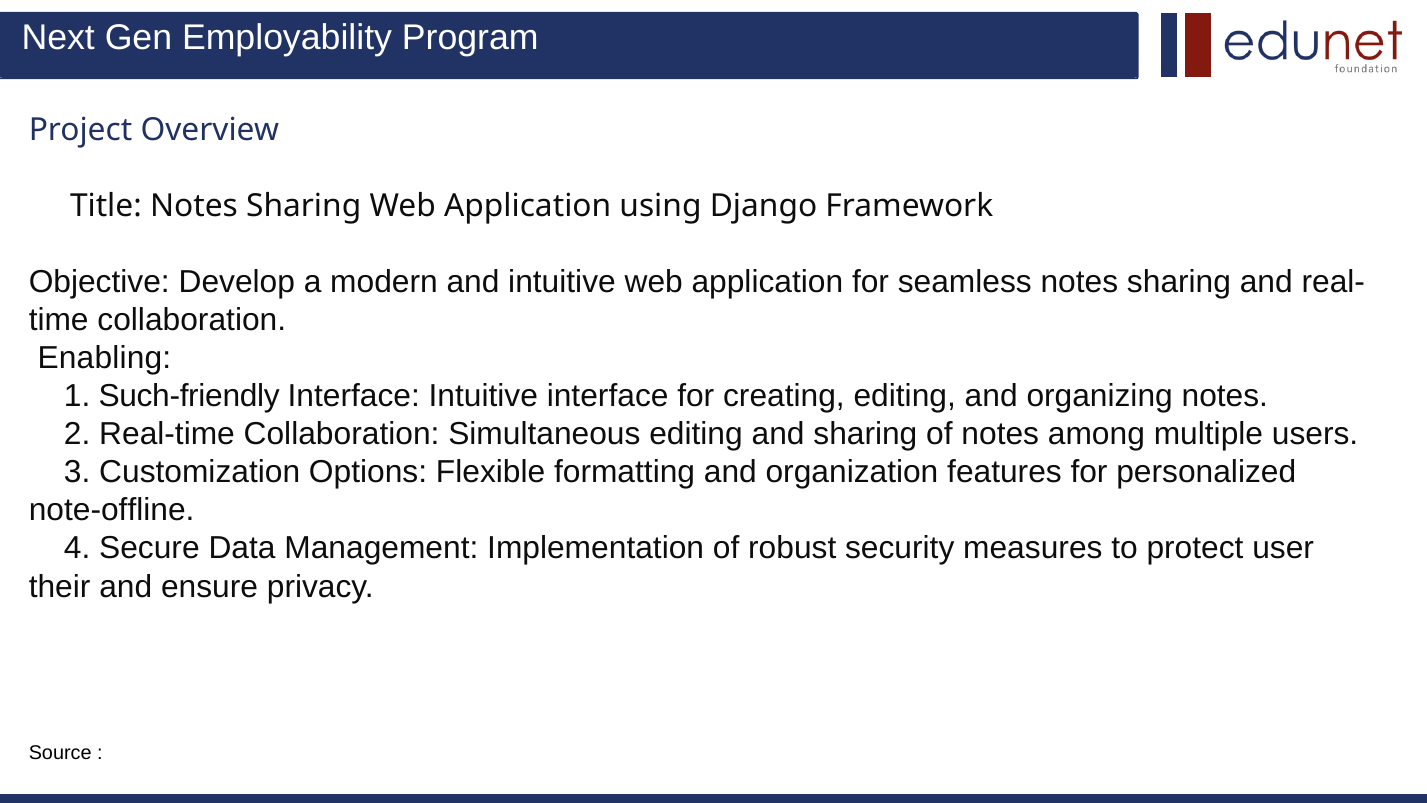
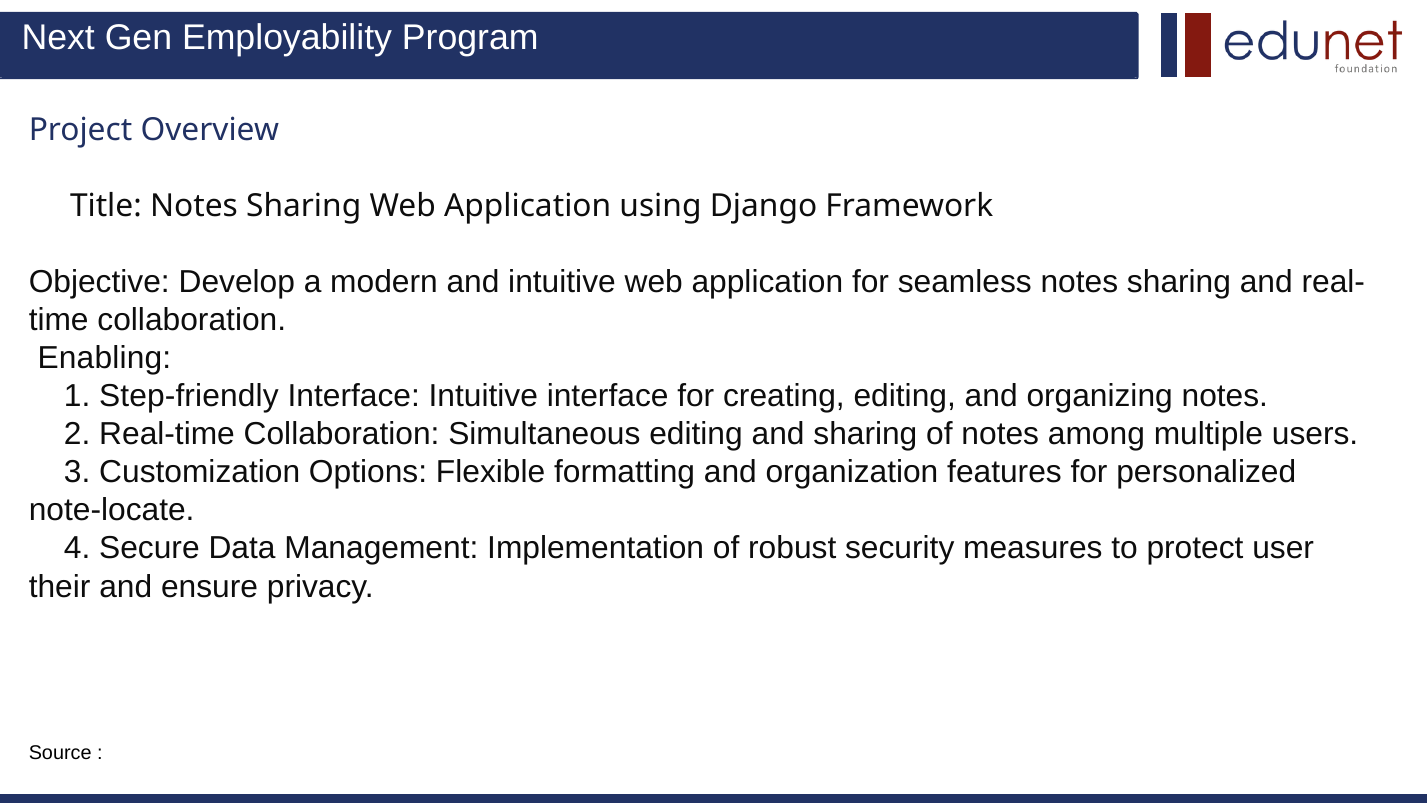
Such-friendly: Such-friendly -> Step-friendly
note-offline: note-offline -> note-locate
